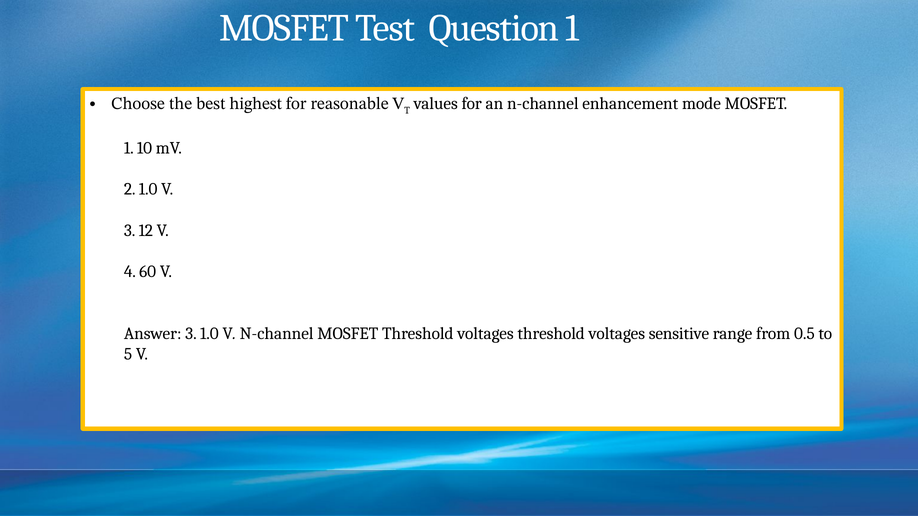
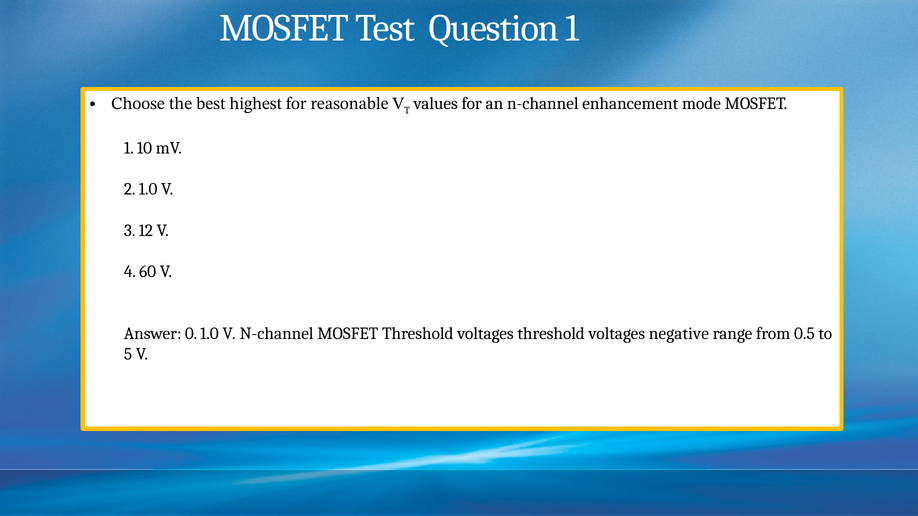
Answer 3: 3 -> 0
sensitive: sensitive -> negative
